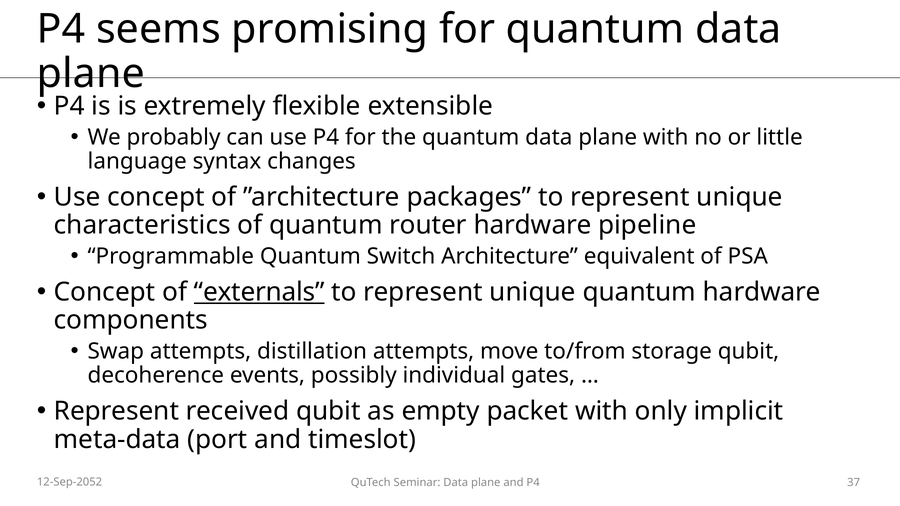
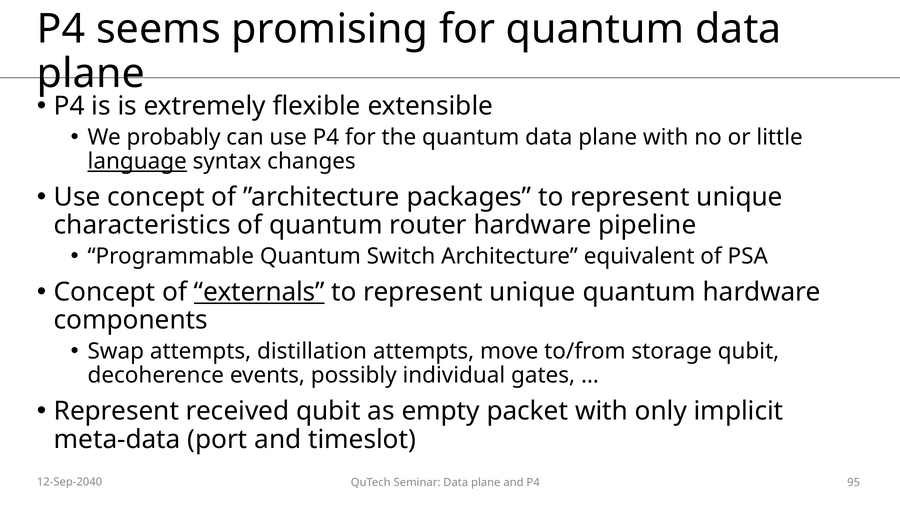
language underline: none -> present
12-Sep-2052: 12-Sep-2052 -> 12-Sep-2040
37: 37 -> 95
